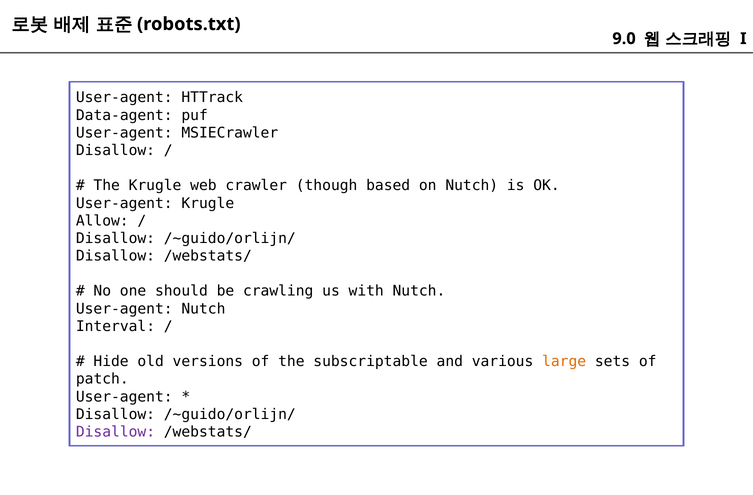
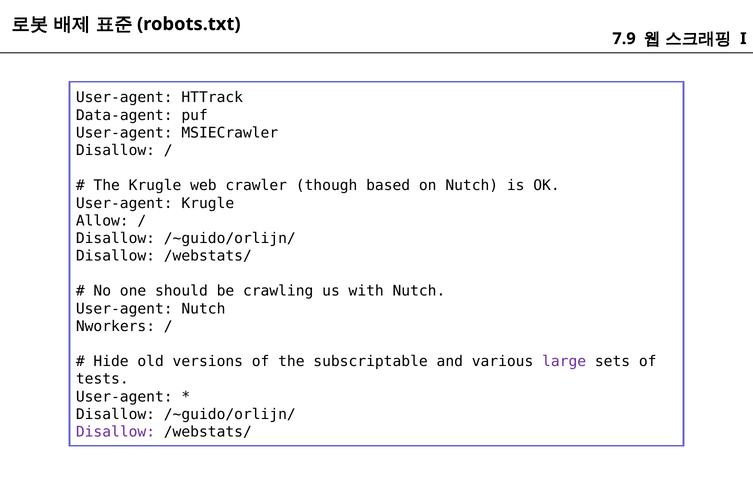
9.0: 9.0 -> 7.9
Interval: Interval -> Nworkers
large colour: orange -> purple
patch: patch -> tests
